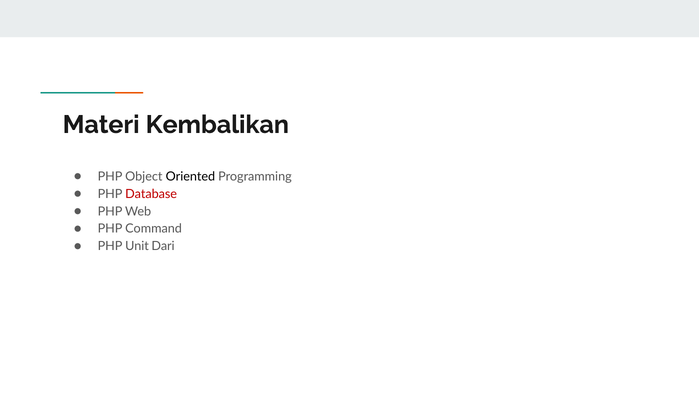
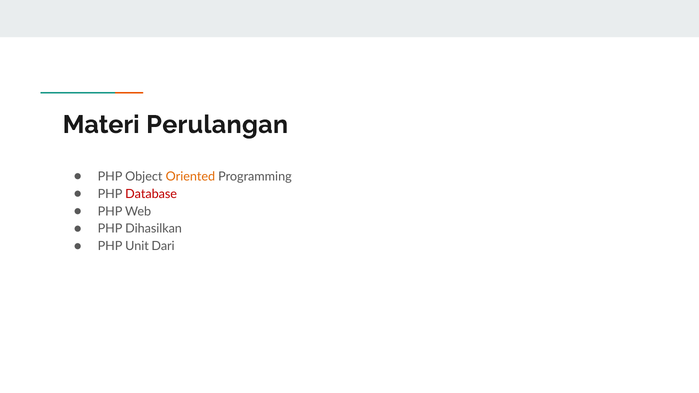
Kembalikan: Kembalikan -> Perulangan
Oriented colour: black -> orange
Command: Command -> Dihasilkan
